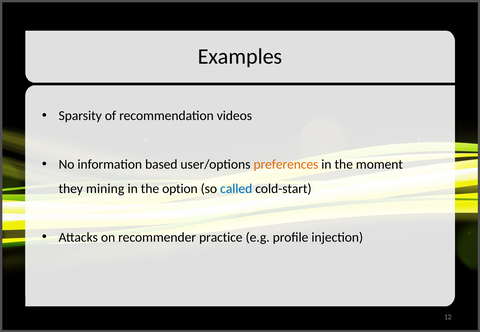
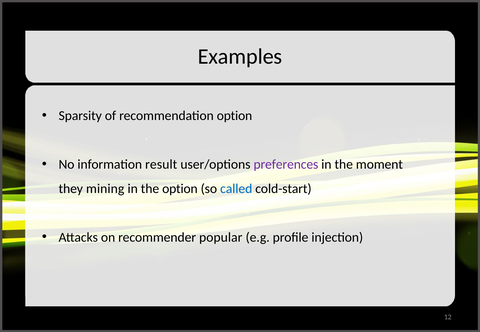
recommendation videos: videos -> option
based: based -> result
preferences colour: orange -> purple
practice: practice -> popular
